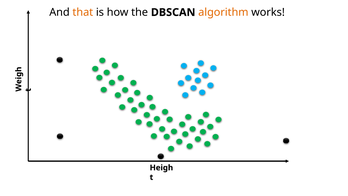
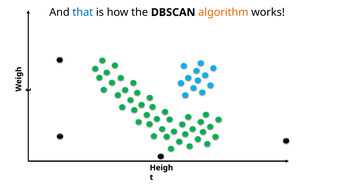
that colour: orange -> blue
